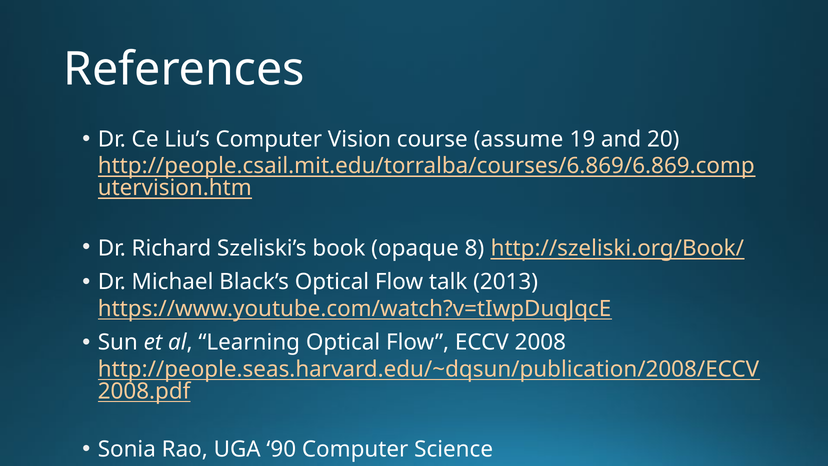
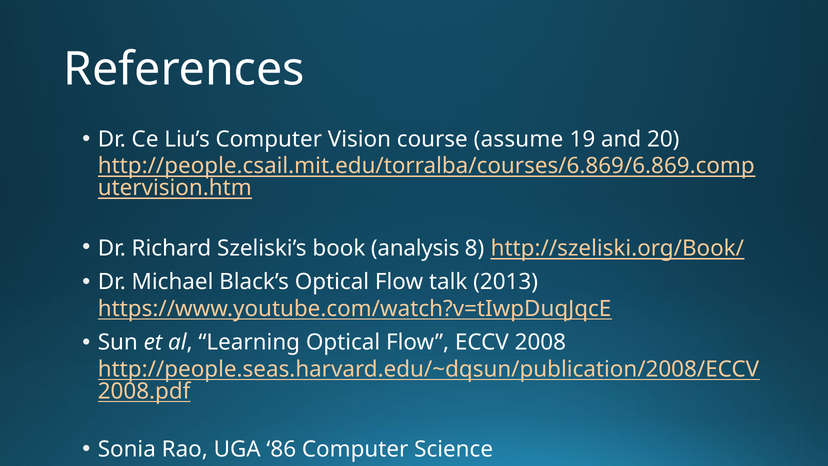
opaque: opaque -> analysis
90: 90 -> 86
